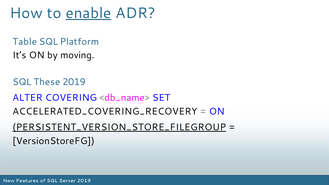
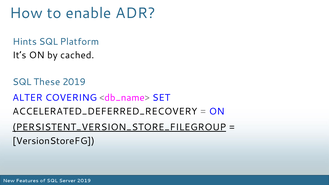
enable underline: present -> none
Table: Table -> Hints
moving: moving -> cached
ACCELERATED_COVERING_RECOVERY: ACCELERATED_COVERING_RECOVERY -> ACCELERATED_DEFERRED_RECOVERY
